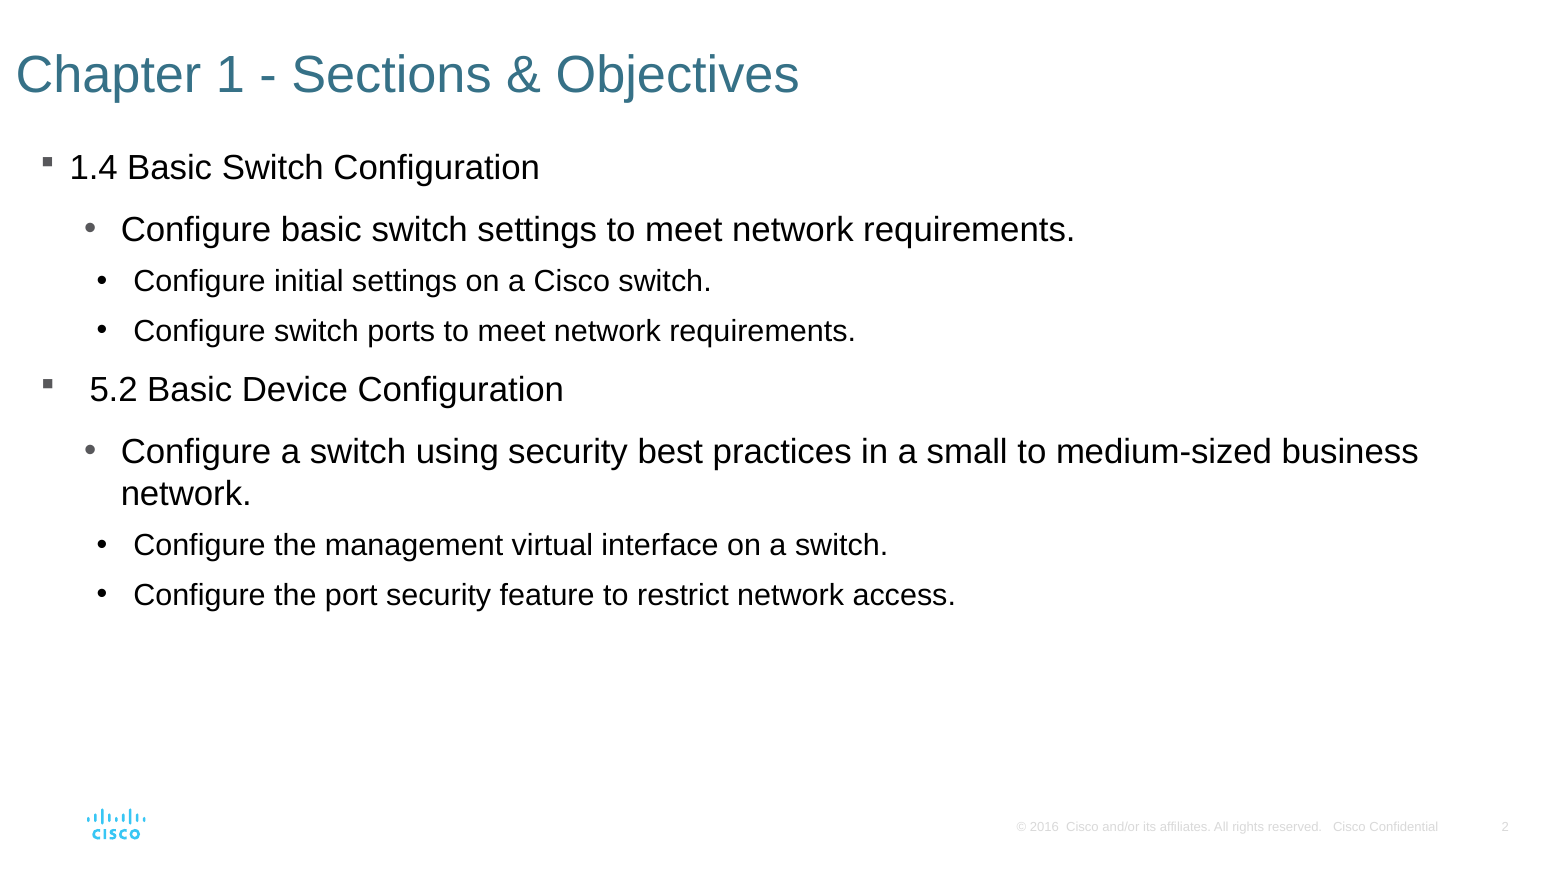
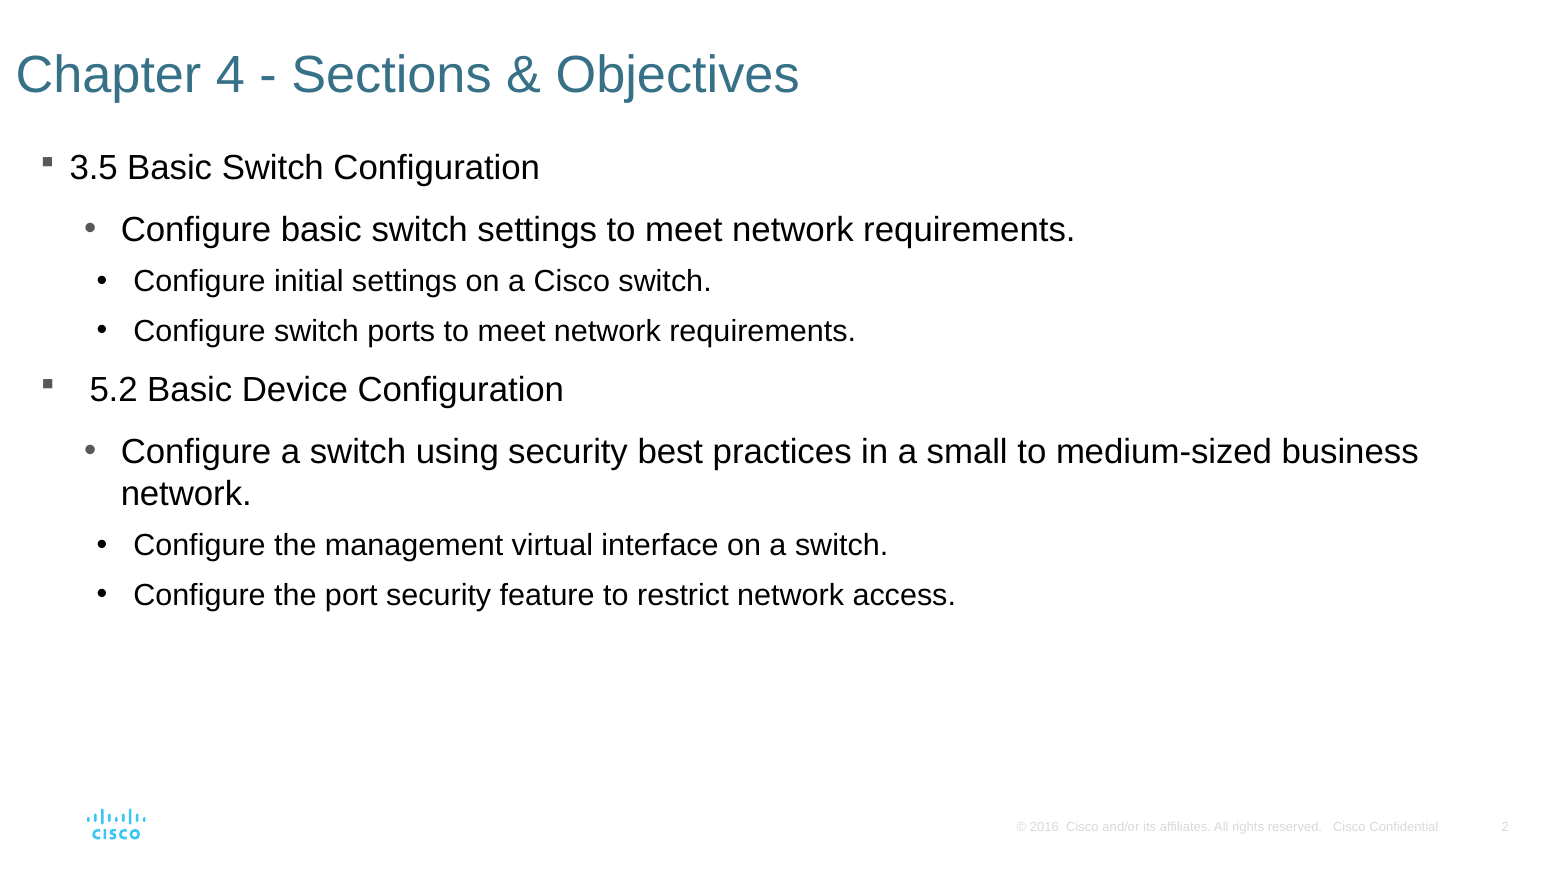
1: 1 -> 4
1.4: 1.4 -> 3.5
